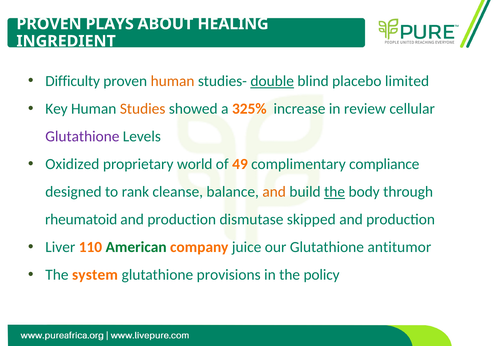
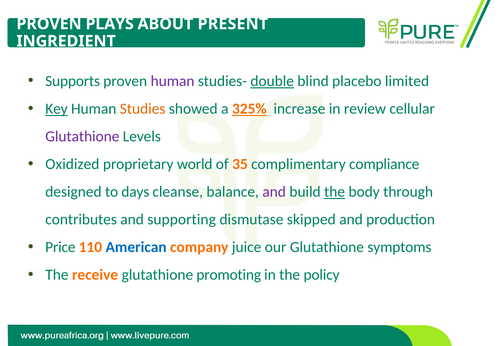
HEALING: HEALING -> PRESENT
Difficulty: Difficulty -> Supports
human at (173, 81) colour: orange -> purple
Key underline: none -> present
325% underline: none -> present
49: 49 -> 35
rank: rank -> days
and at (274, 192) colour: orange -> purple
rheumatoid: rheumatoid -> contributes
production at (182, 220): production -> supporting
Liver: Liver -> Price
American colour: green -> blue
antitumor: antitumor -> symptoms
system: system -> receive
provisions: provisions -> promoting
